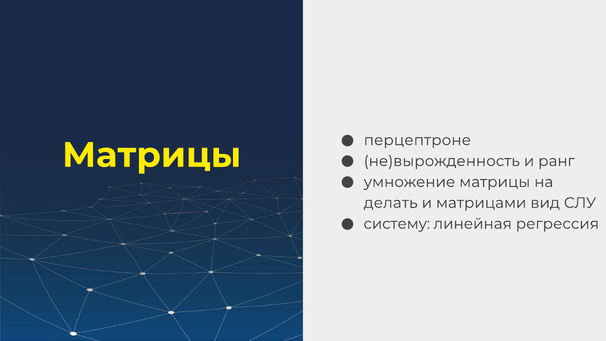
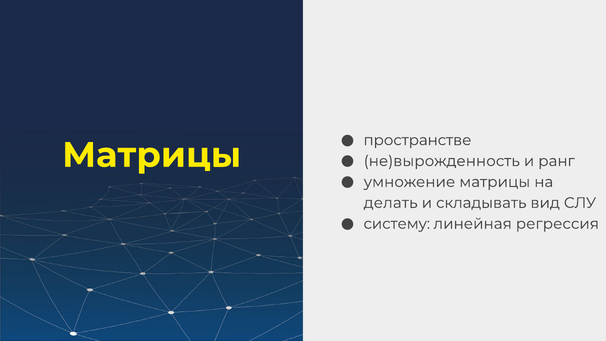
перцептроне: перцептроне -> пространстве
матрицами: матрицами -> складывать
